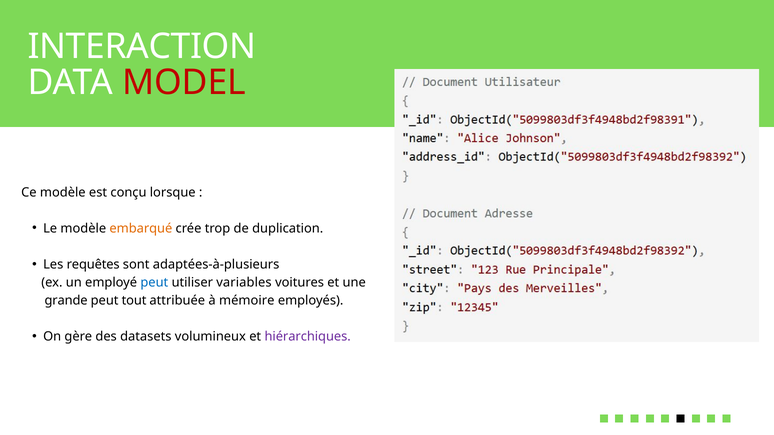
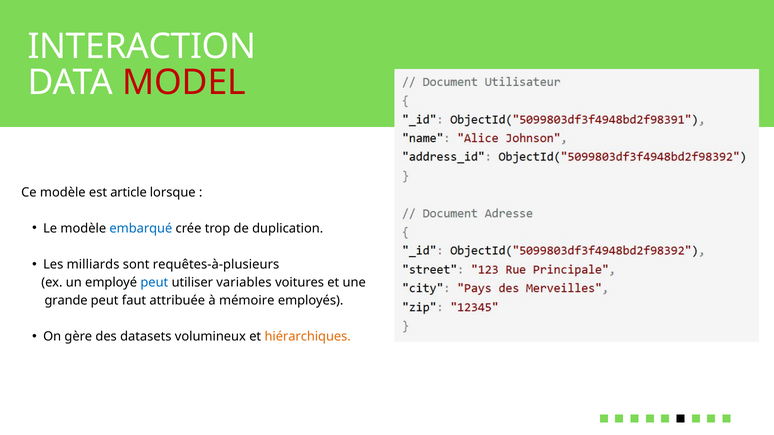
conçu: conçu -> article
embarqué colour: orange -> blue
requêtes: requêtes -> milliards
adaptées-à-plusieurs: adaptées-à-plusieurs -> requêtes-à-plusieurs
tout: tout -> faut
hiérarchiques colour: purple -> orange
